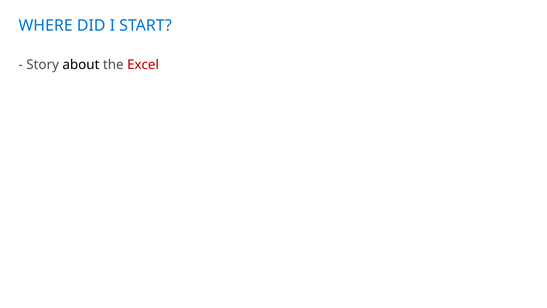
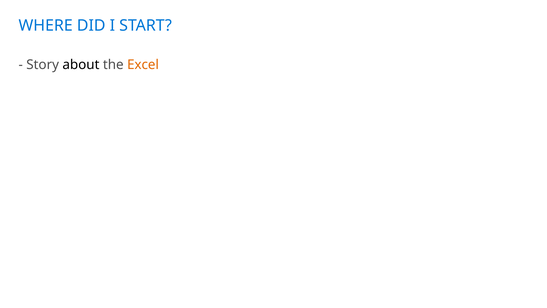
Excel colour: red -> orange
